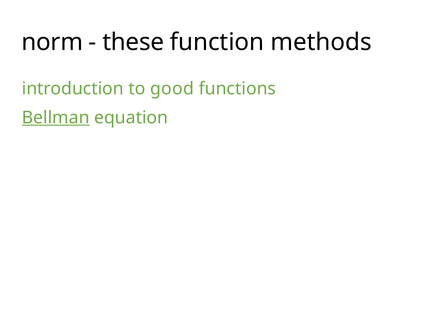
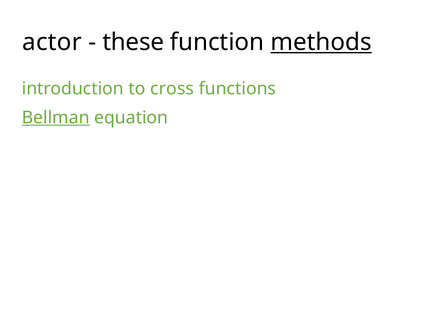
norm: norm -> actor
methods underline: none -> present
good: good -> cross
